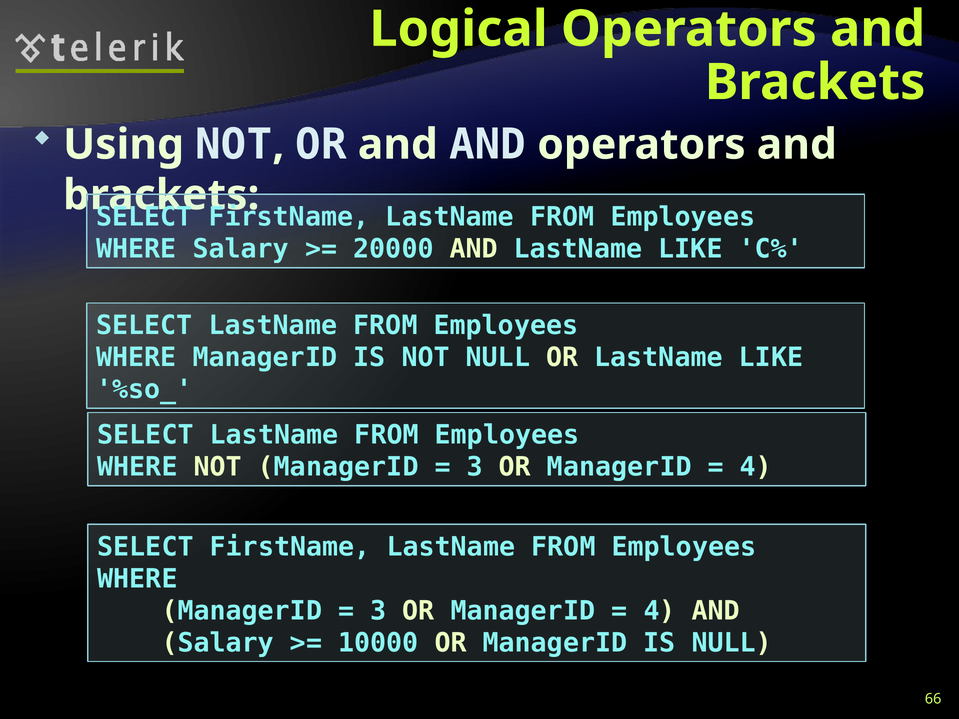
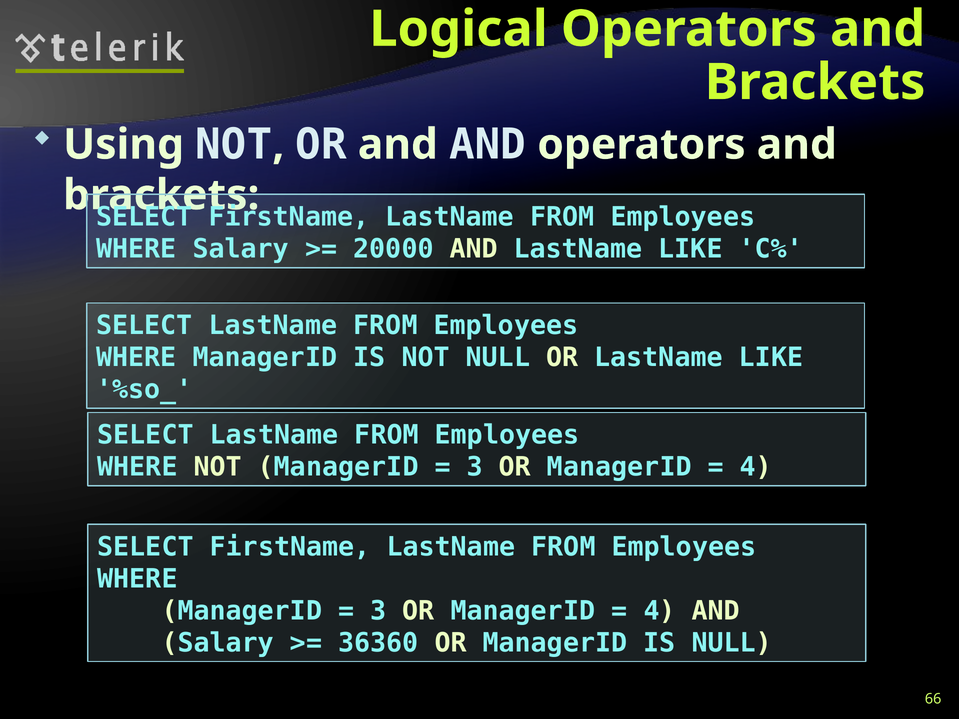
10000: 10000 -> 36360
